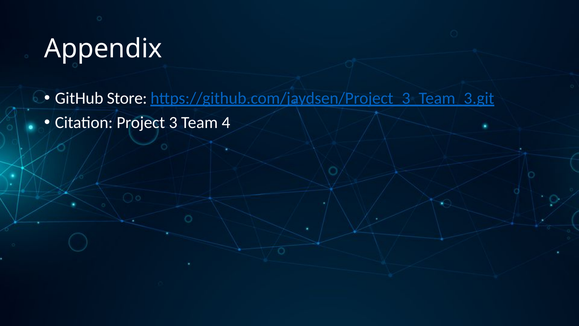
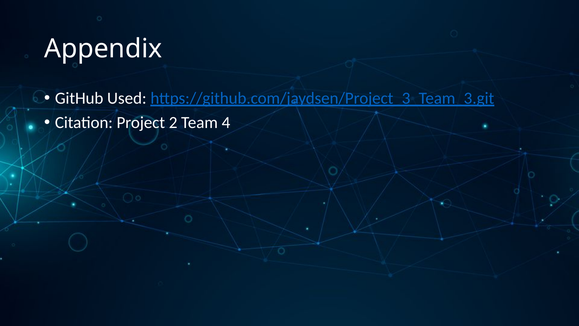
Store: Store -> Used
3: 3 -> 2
